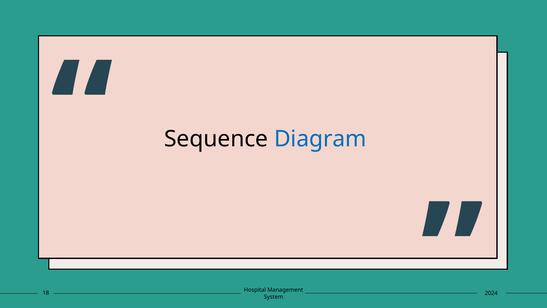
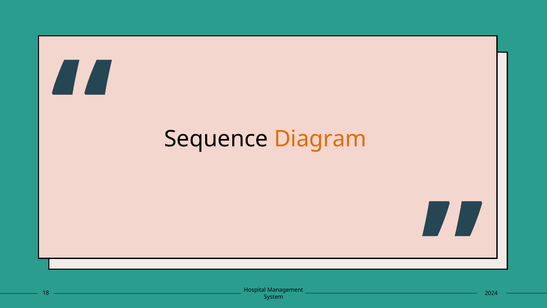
Diagram colour: blue -> orange
